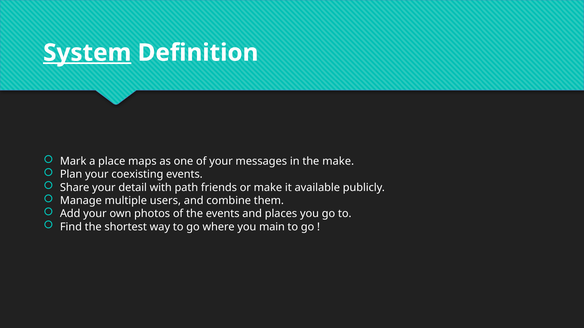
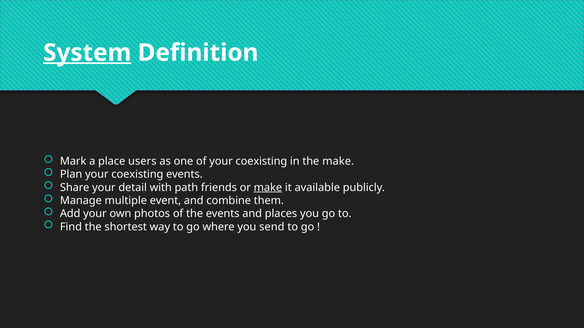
maps: maps -> users
of your messages: messages -> coexisting
make at (268, 188) underline: none -> present
users: users -> event
main: main -> send
